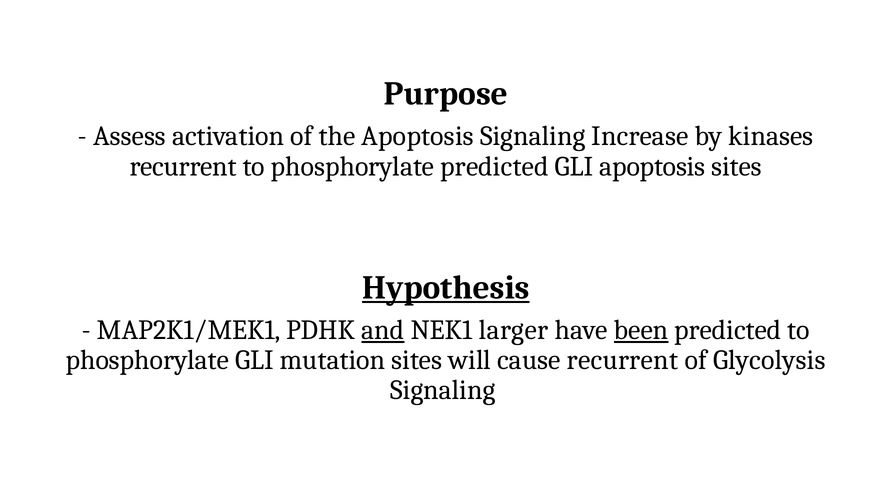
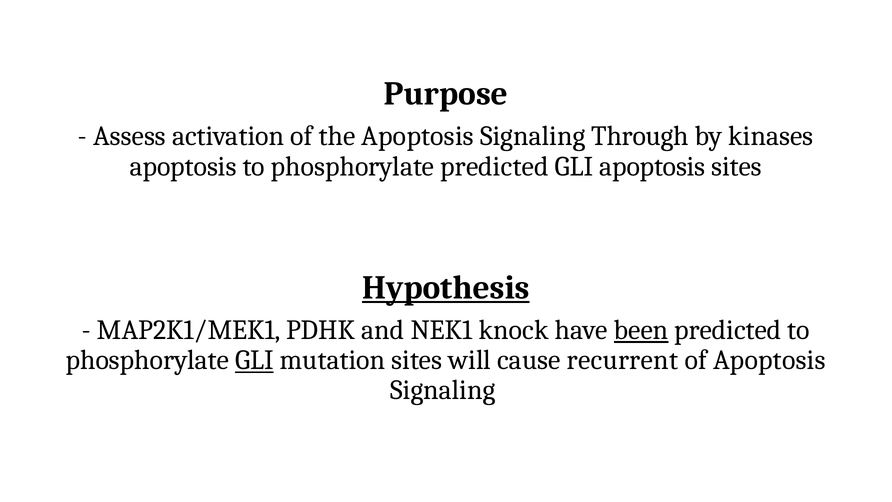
Increase: Increase -> Through
recurrent at (183, 166): recurrent -> apoptosis
and underline: present -> none
larger: larger -> knock
GLI at (254, 360) underline: none -> present
of Glycolysis: Glycolysis -> Apoptosis
